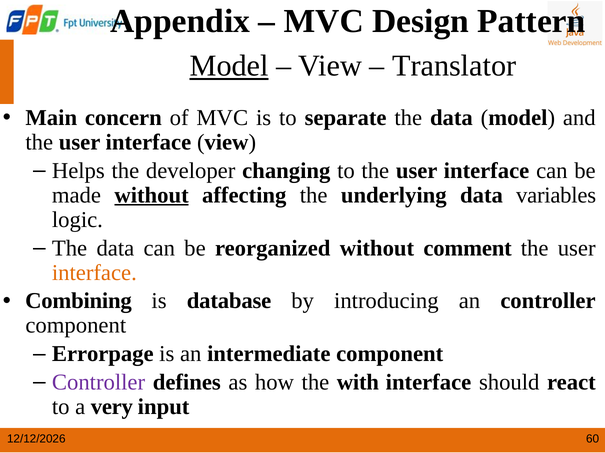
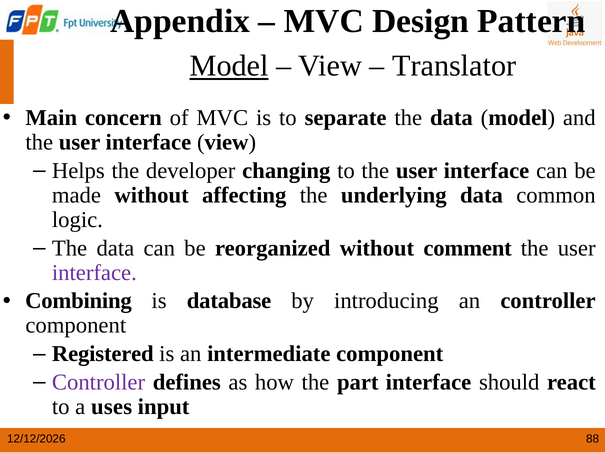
without at (152, 195) underline: present -> none
variables: variables -> common
interface at (94, 273) colour: orange -> purple
Errorpage: Errorpage -> Registered
with: with -> part
very: very -> uses
60: 60 -> 88
